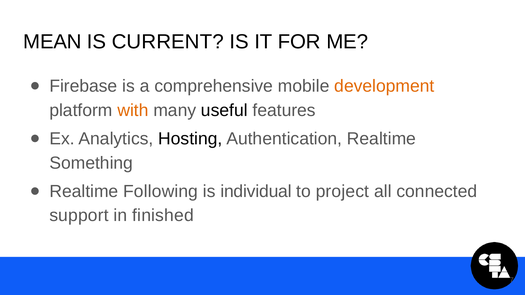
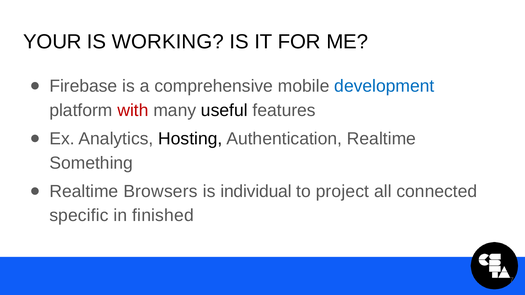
MEAN: MEAN -> YOUR
CURRENT: CURRENT -> WORKING
development colour: orange -> blue
with colour: orange -> red
Following: Following -> Browsers
support: support -> specific
